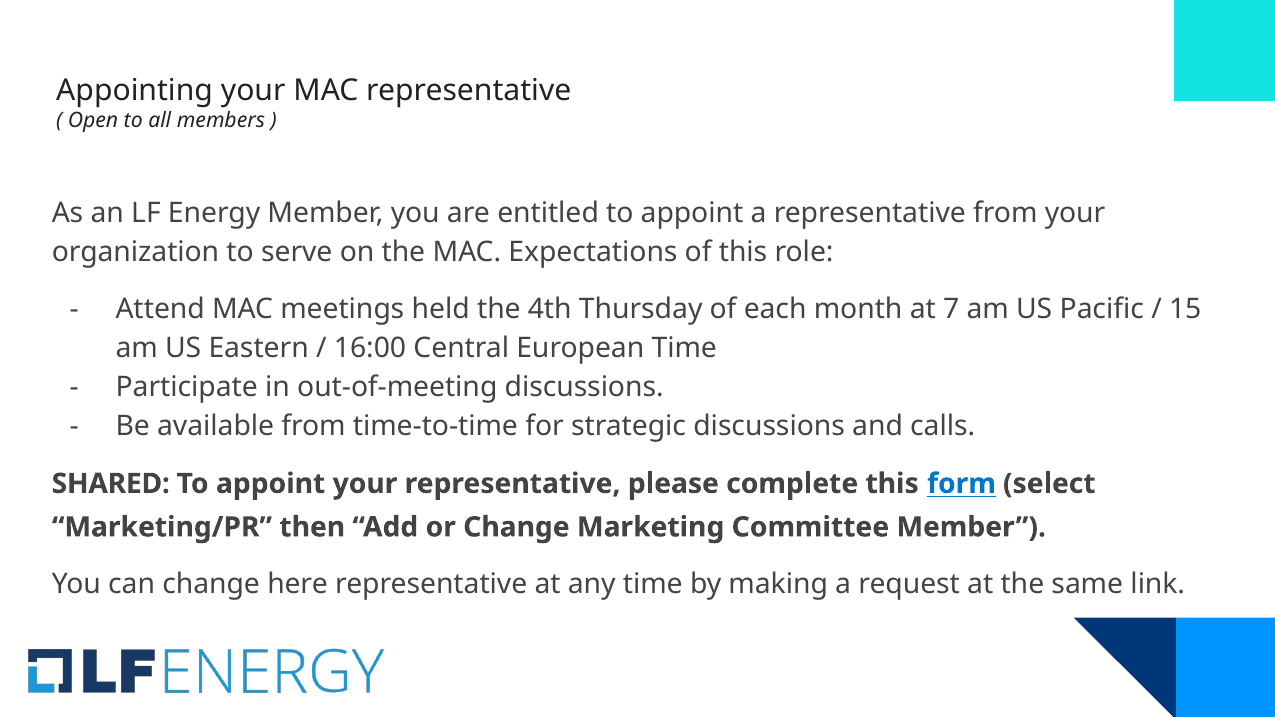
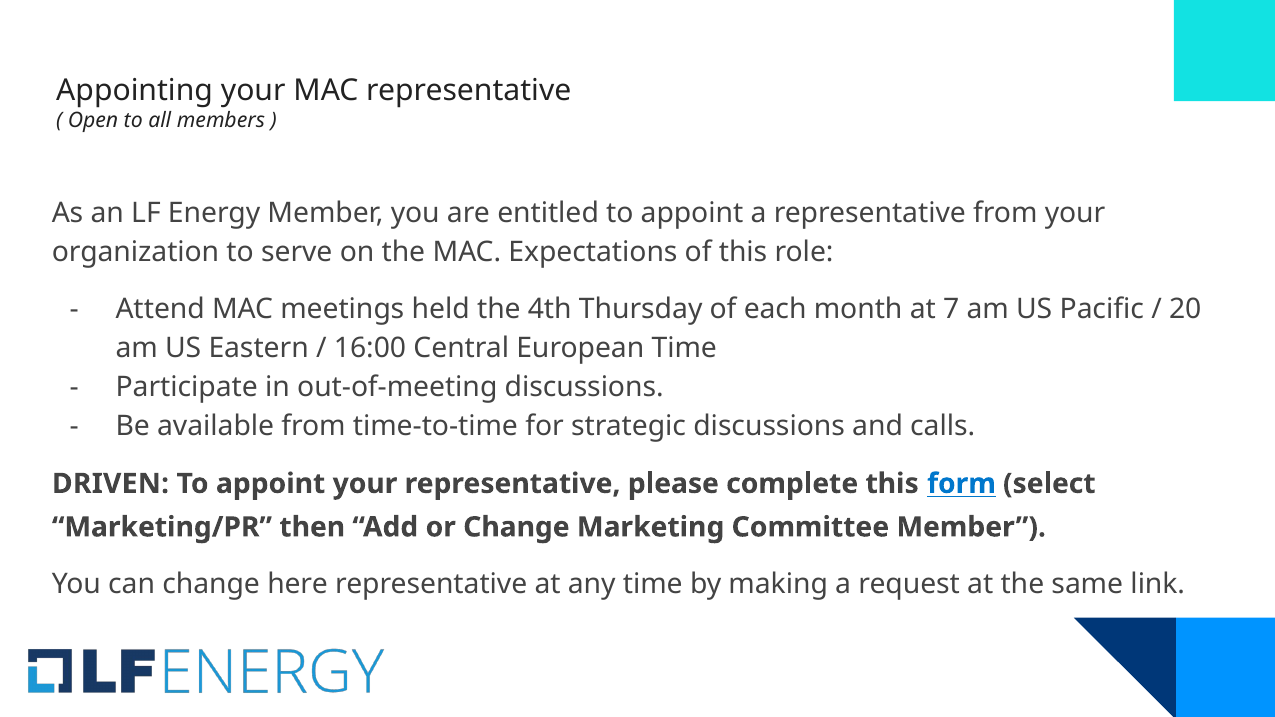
15: 15 -> 20
SHARED: SHARED -> DRIVEN
